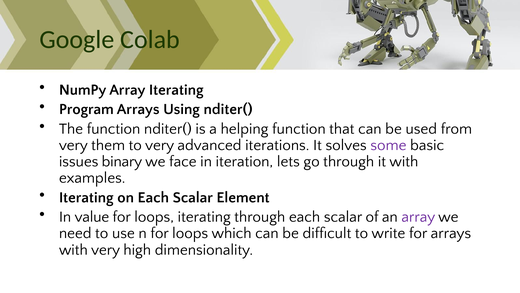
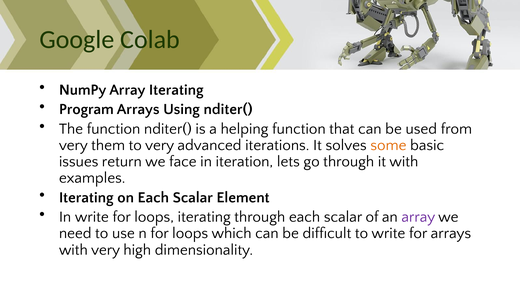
some colour: purple -> orange
binary: binary -> return
In value: value -> write
